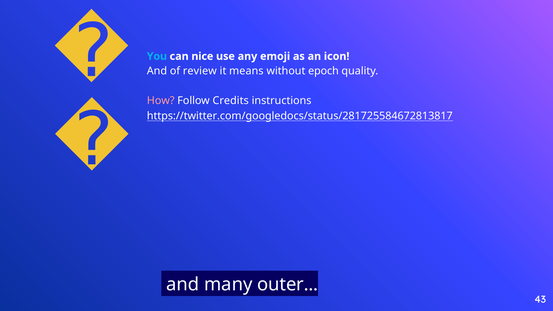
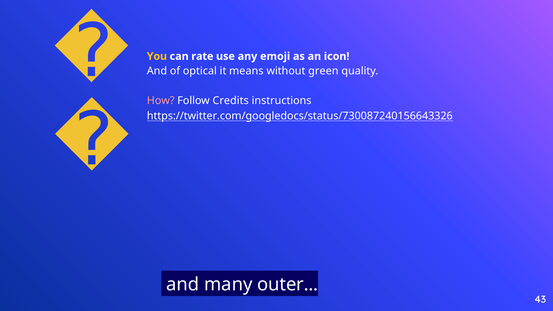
You colour: light blue -> yellow
nice: nice -> rate
review: review -> optical
epoch: epoch -> green
https://twitter.com/googledocs/status/281725584672813817: https://twitter.com/googledocs/status/281725584672813817 -> https://twitter.com/googledocs/status/730087240156643326
